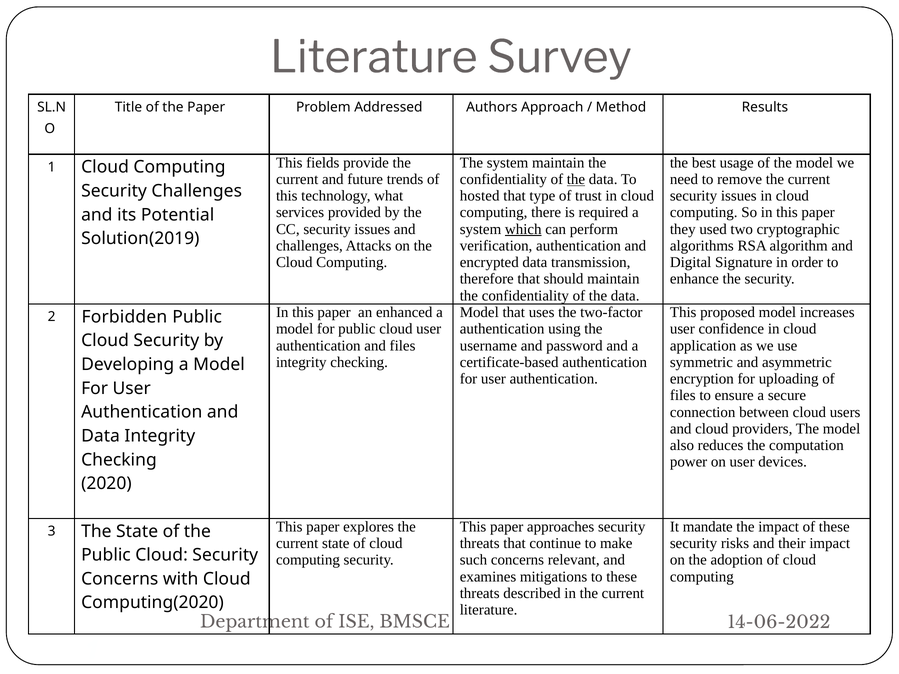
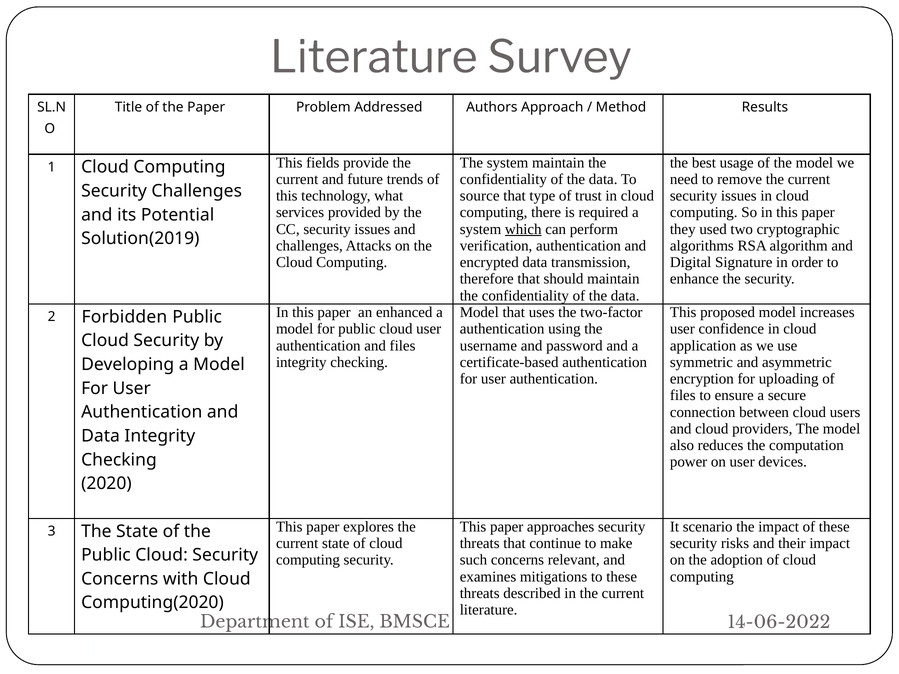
the at (576, 179) underline: present -> none
hosted: hosted -> source
mandate: mandate -> scenario
